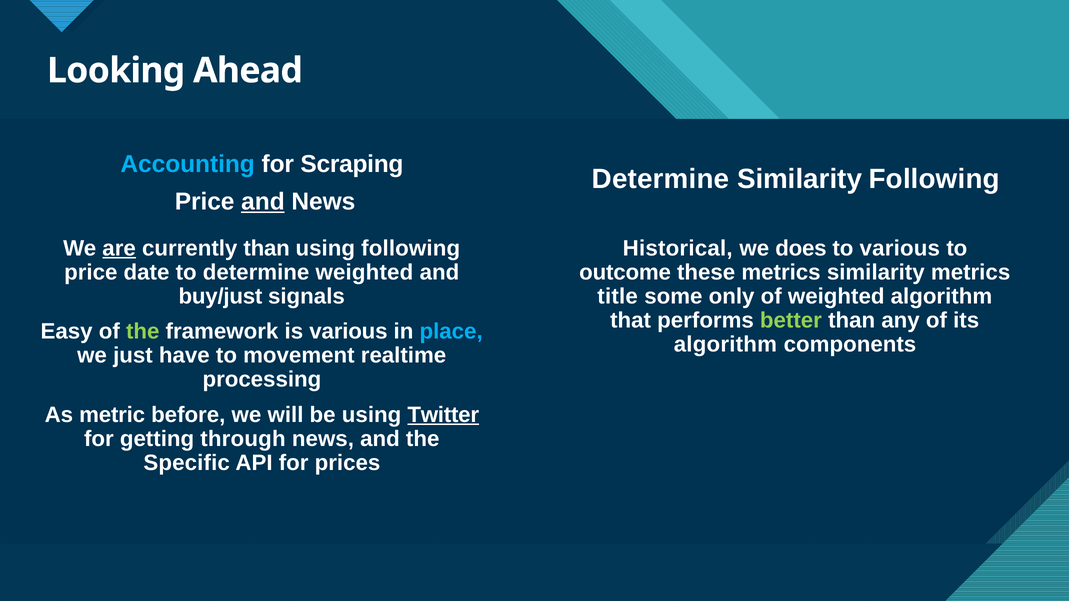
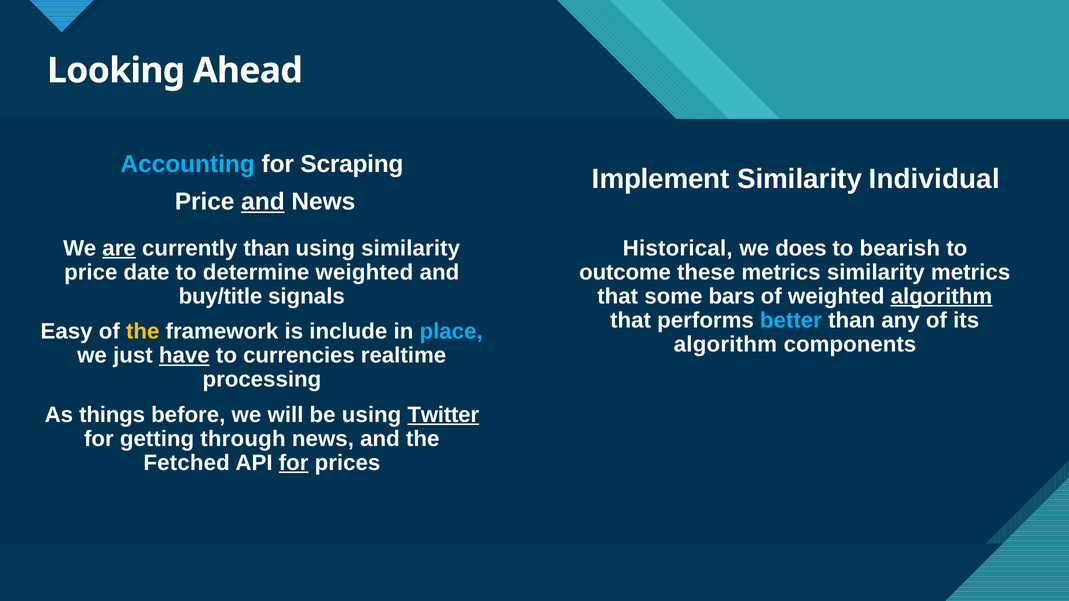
Determine at (661, 179): Determine -> Implement
Similarity Following: Following -> Individual
using following: following -> similarity
to various: various -> bearish
buy/just: buy/just -> buy/title
title at (618, 296): title -> that
only: only -> bars
algorithm at (941, 296) underline: none -> present
better colour: light green -> light blue
the at (143, 332) colour: light green -> yellow
is various: various -> include
have underline: none -> present
movement: movement -> currencies
metric: metric -> things
Specific: Specific -> Fetched
for at (294, 463) underline: none -> present
